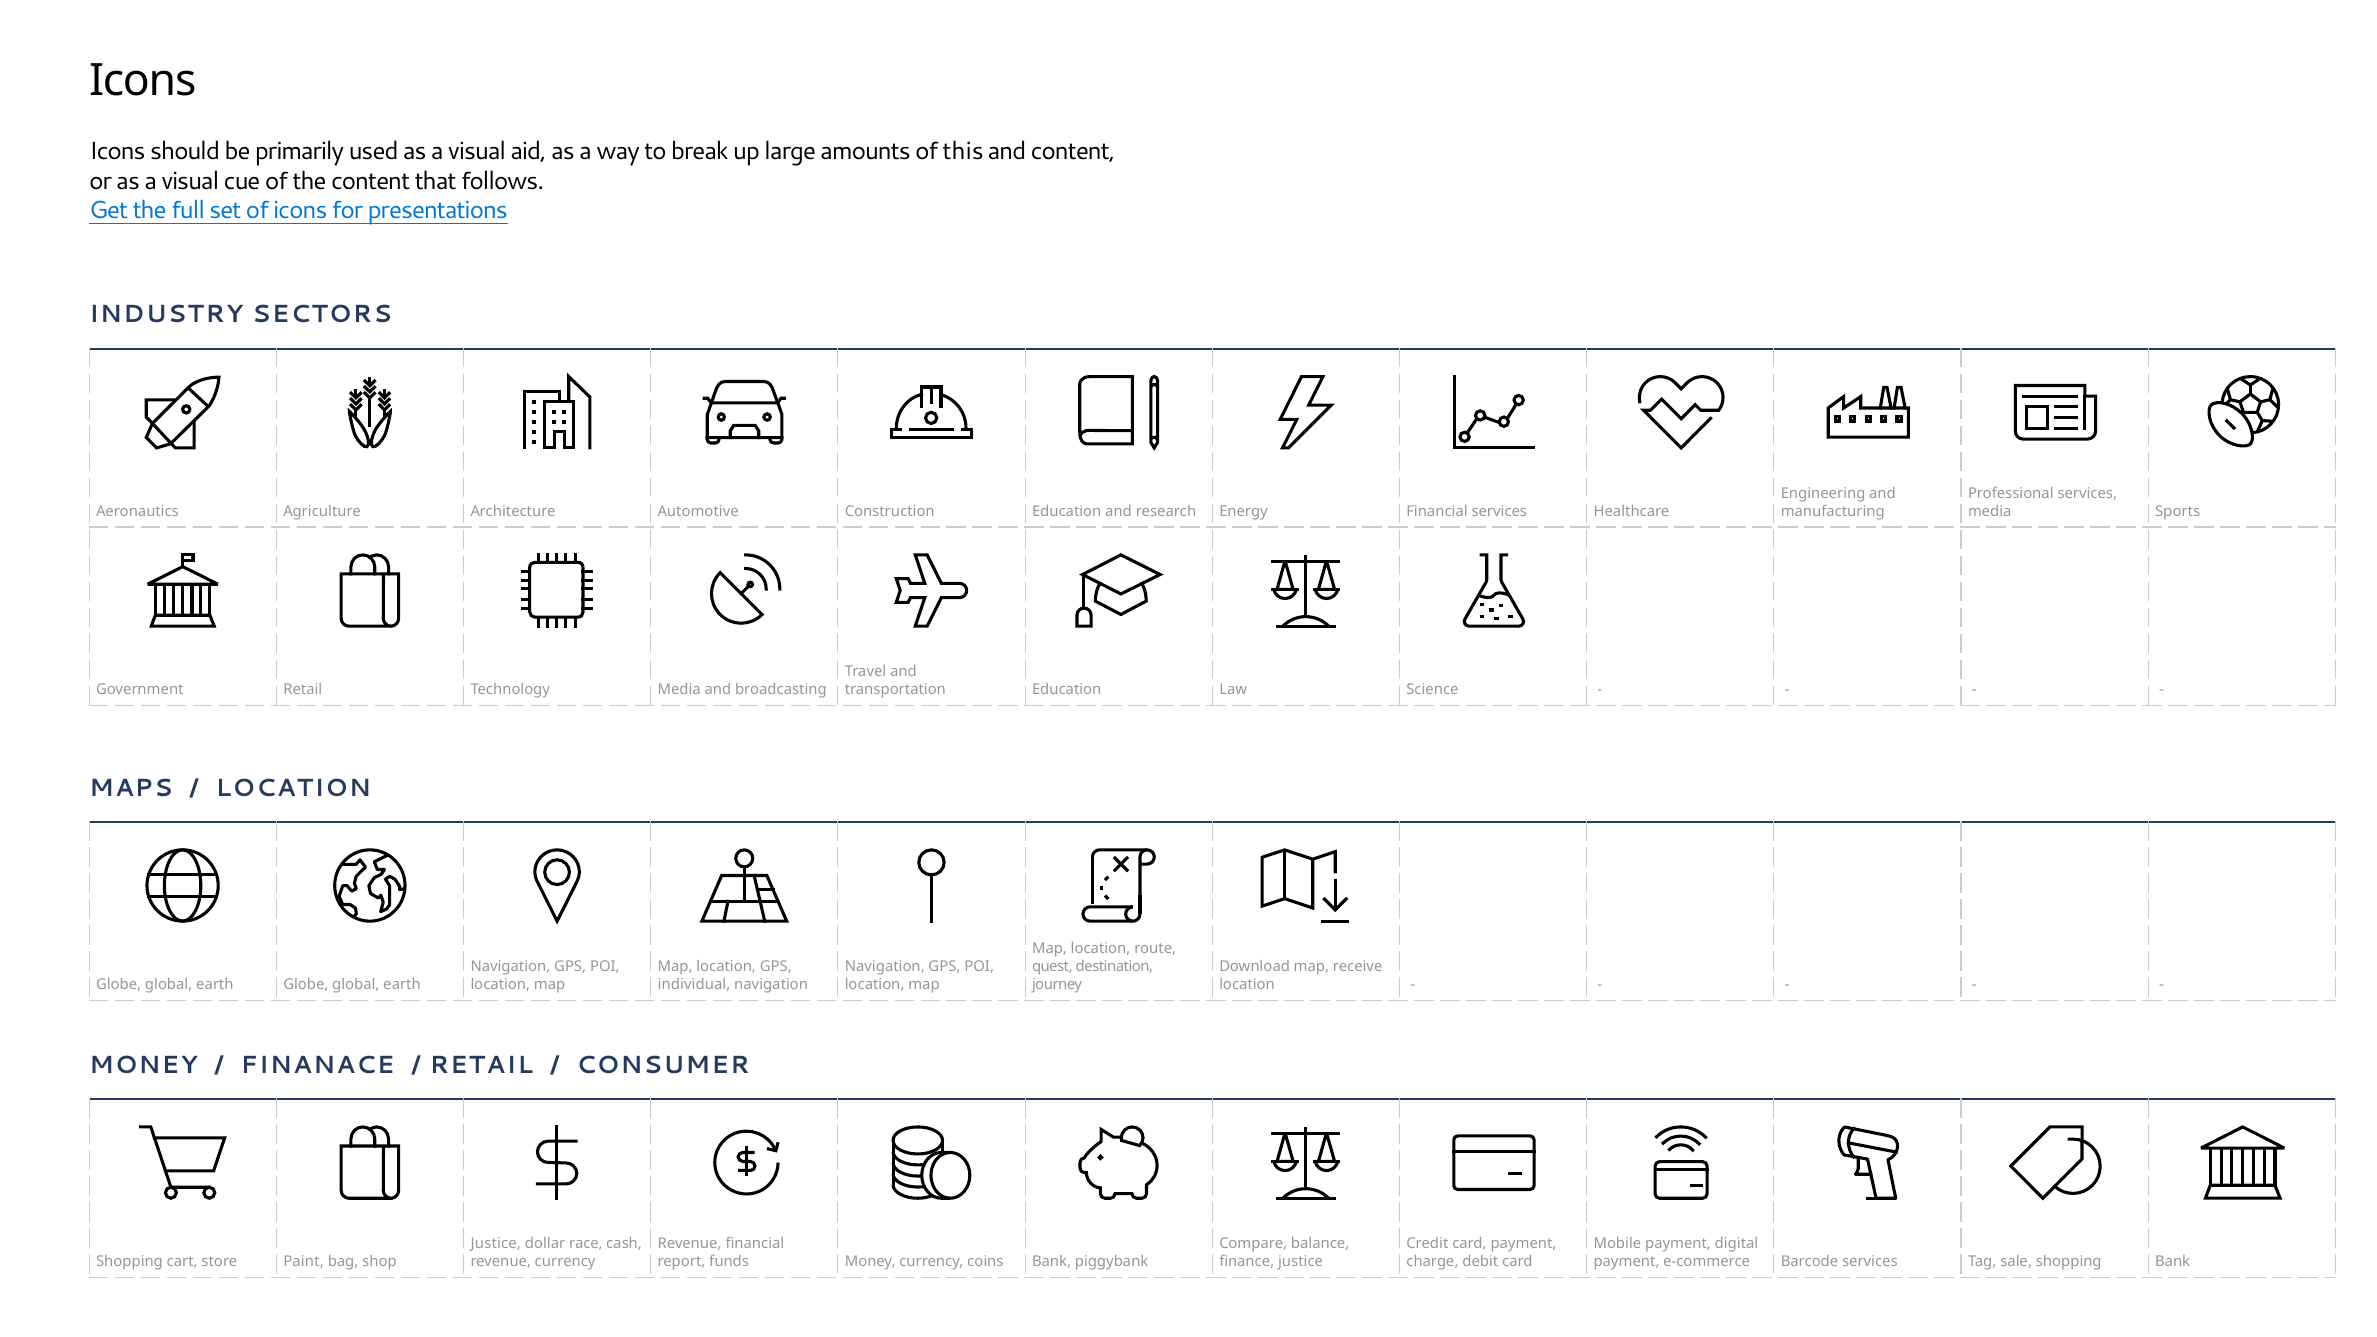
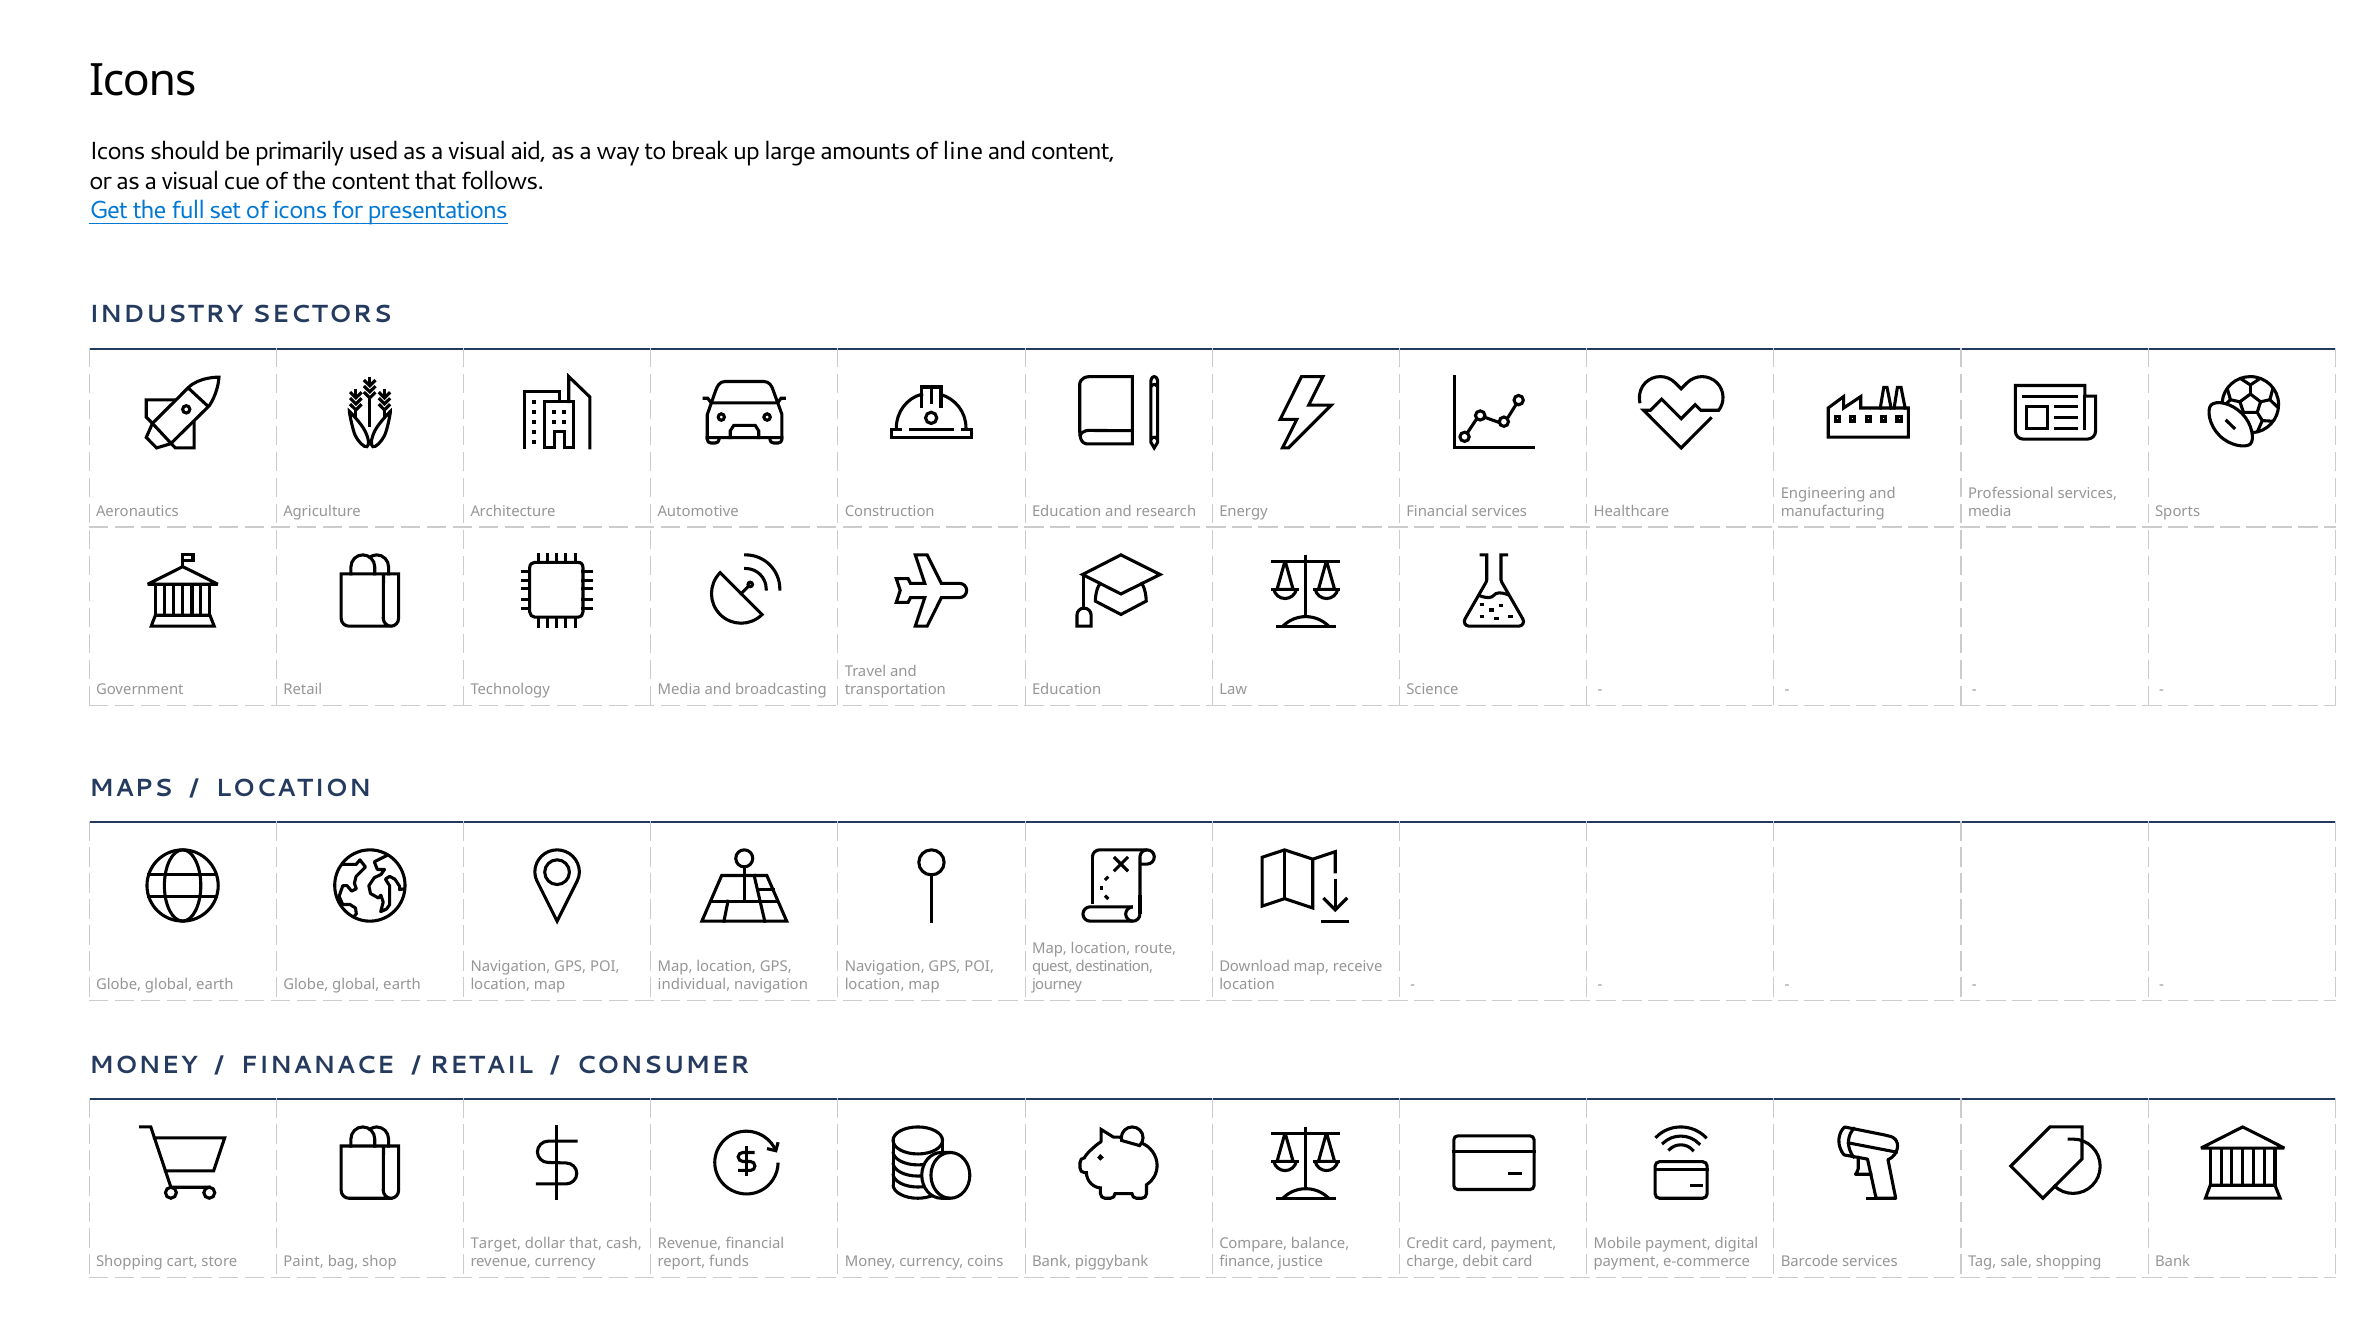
this: this -> line
Justice at (496, 1244): Justice -> Target
dollar race: race -> that
